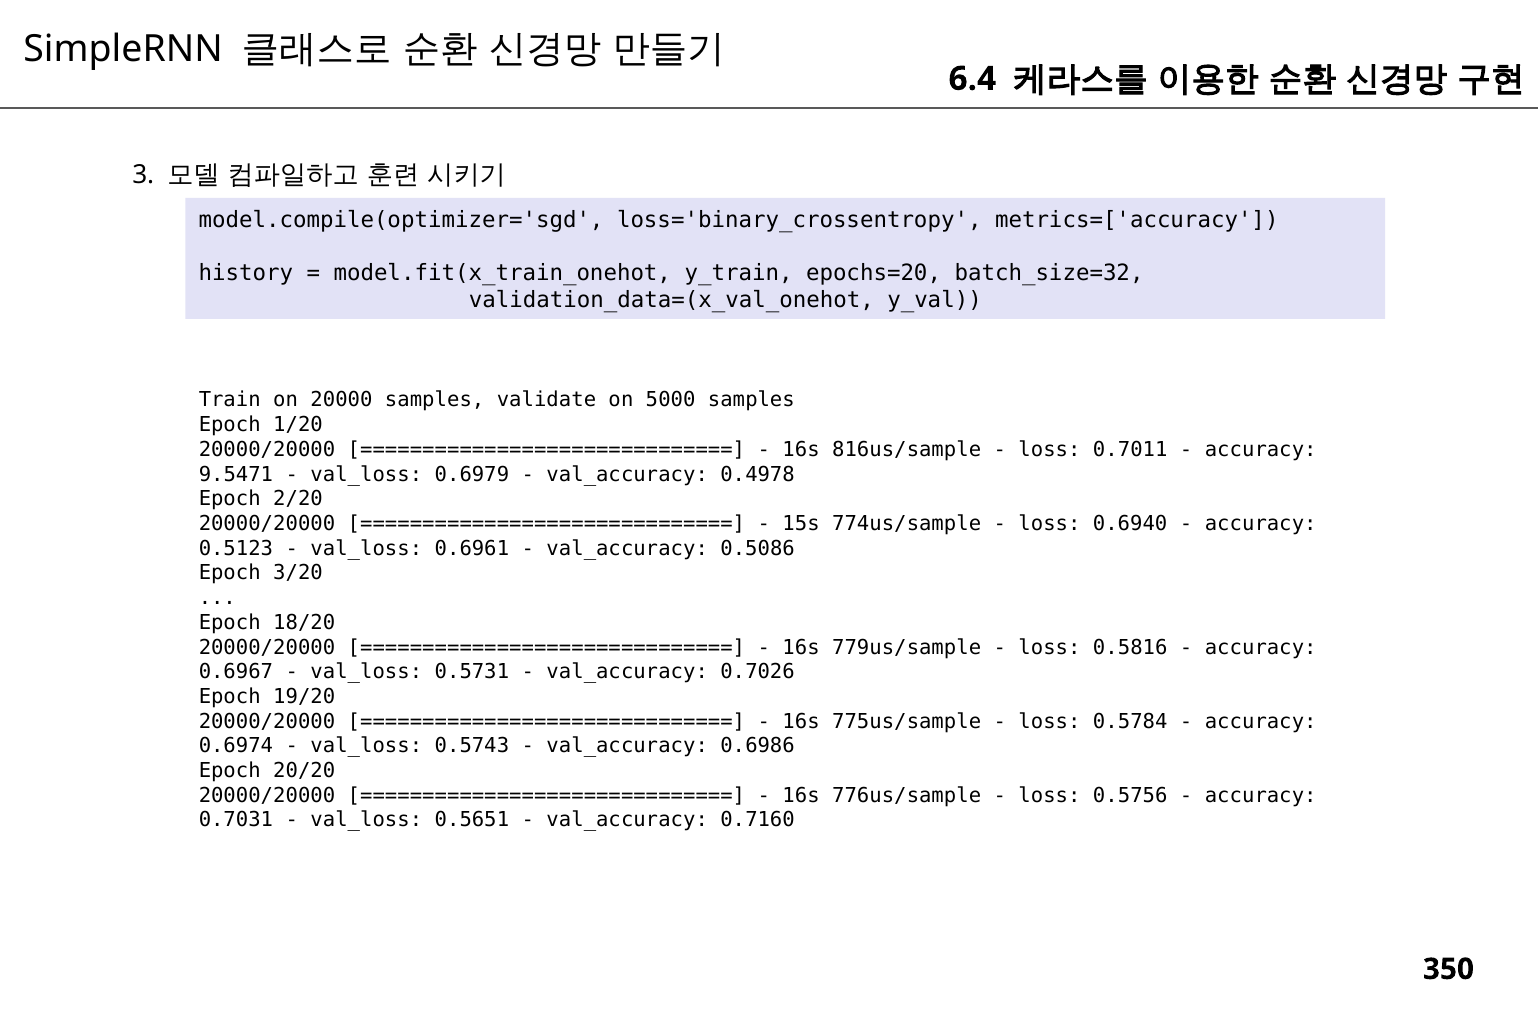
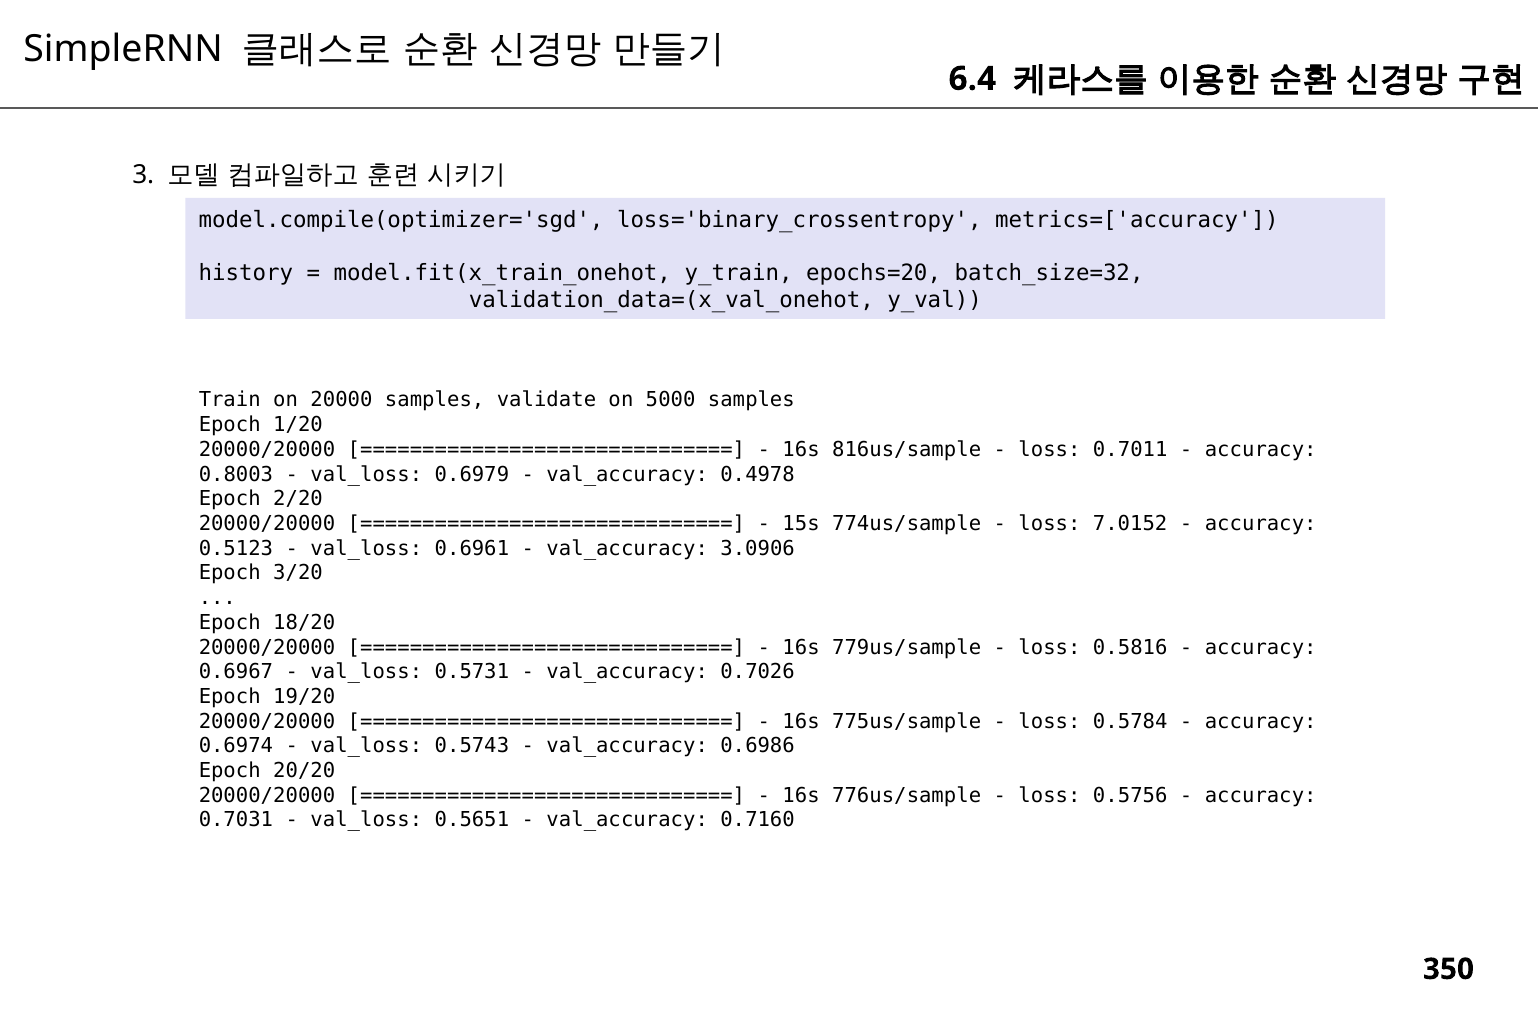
9.5471: 9.5471 -> 0.8003
0.6940: 0.6940 -> 7.0152
0.5086: 0.5086 -> 3.0906
